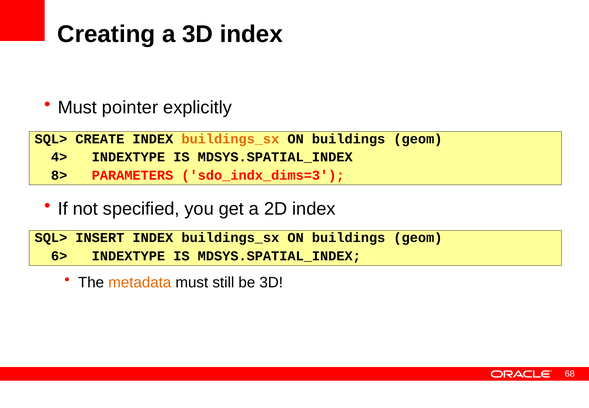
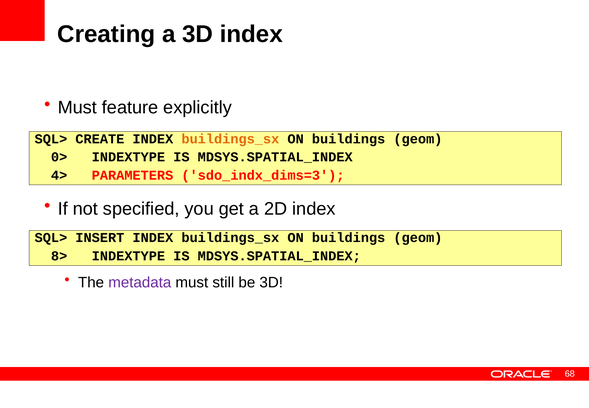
pointer: pointer -> feature
4>: 4> -> 0>
8>: 8> -> 4>
6>: 6> -> 8>
metadata colour: orange -> purple
